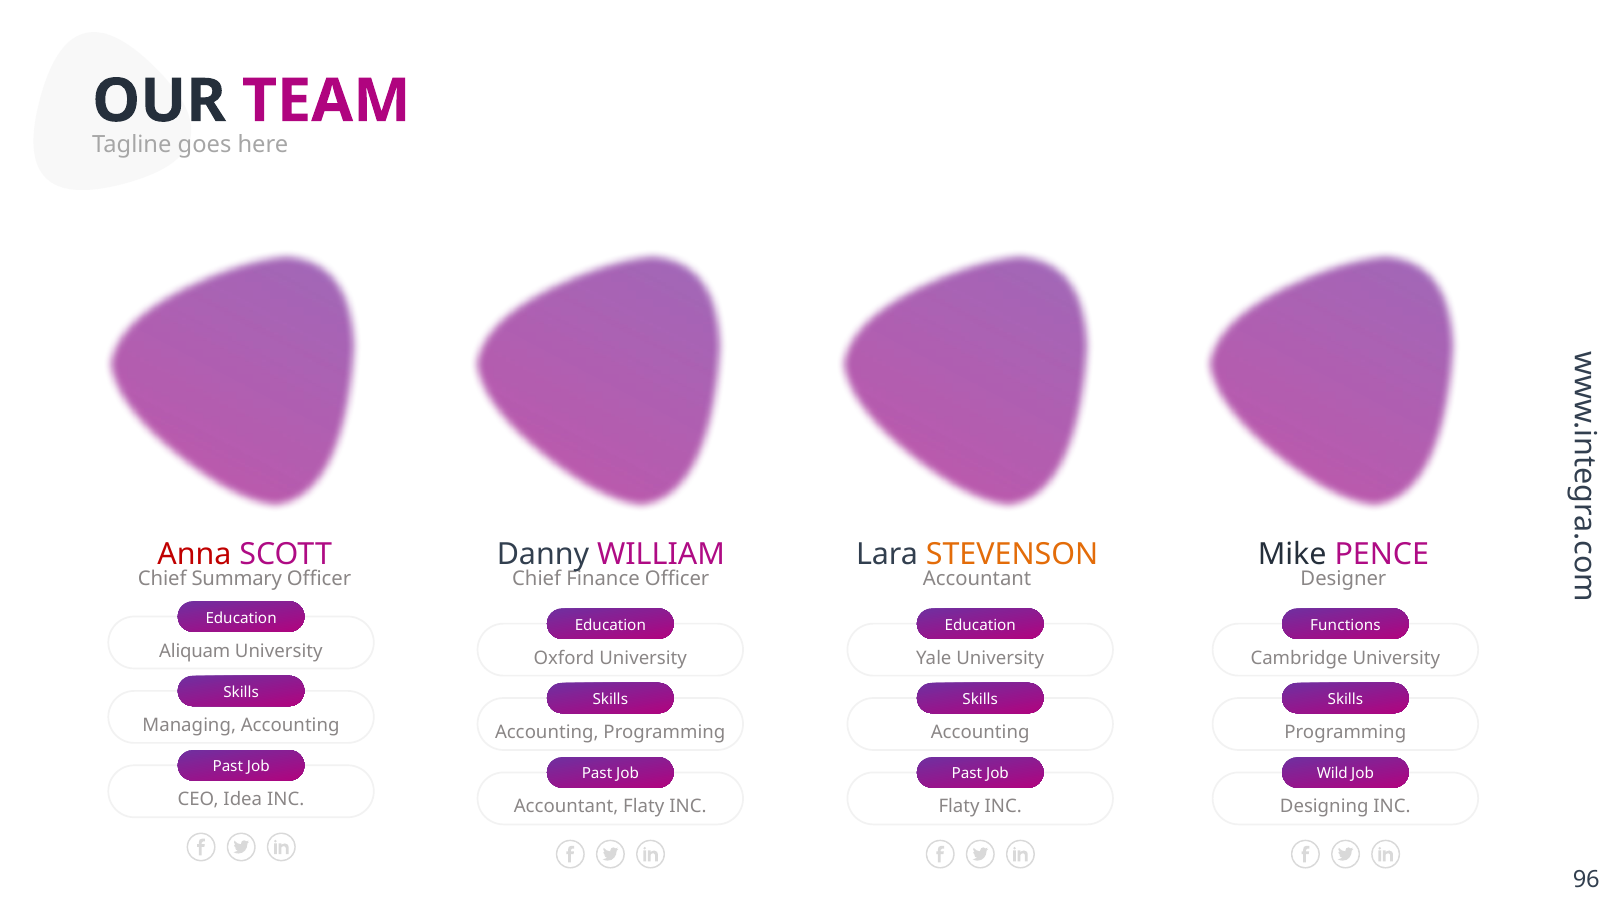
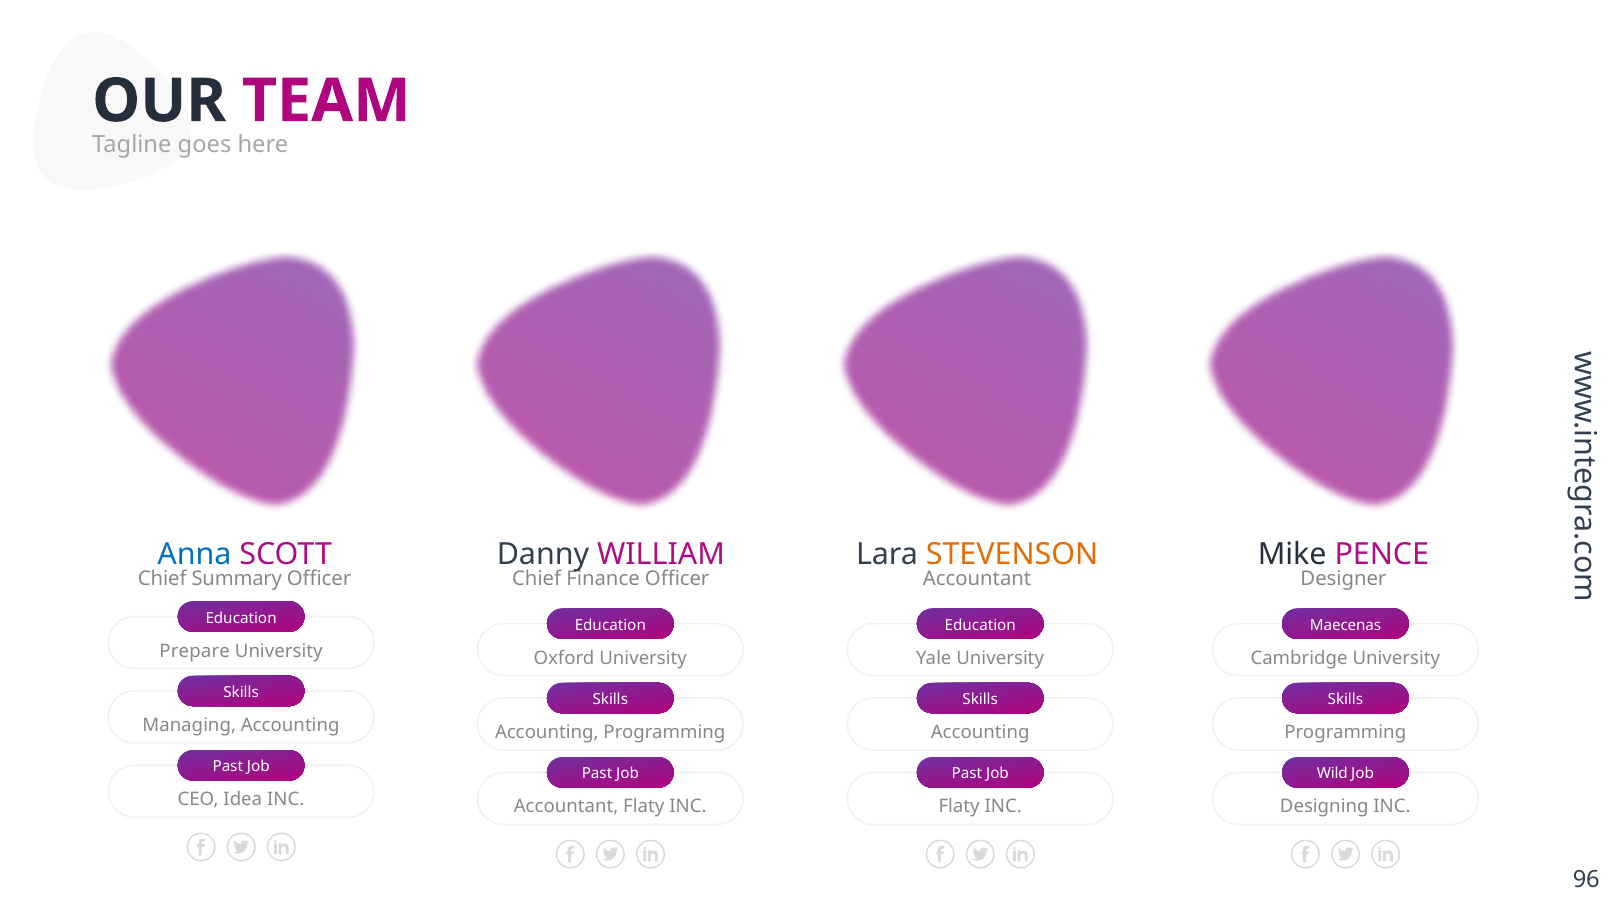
Anna colour: red -> blue
Functions: Functions -> Maecenas
Aliquam: Aliquam -> Prepare
